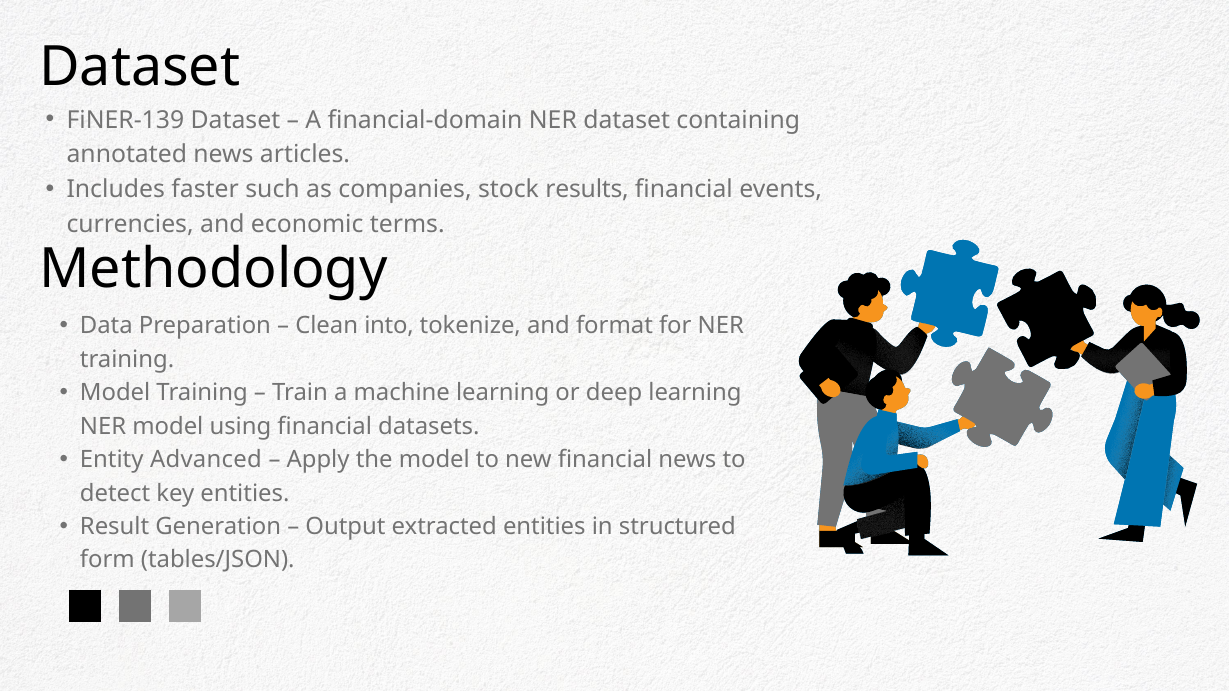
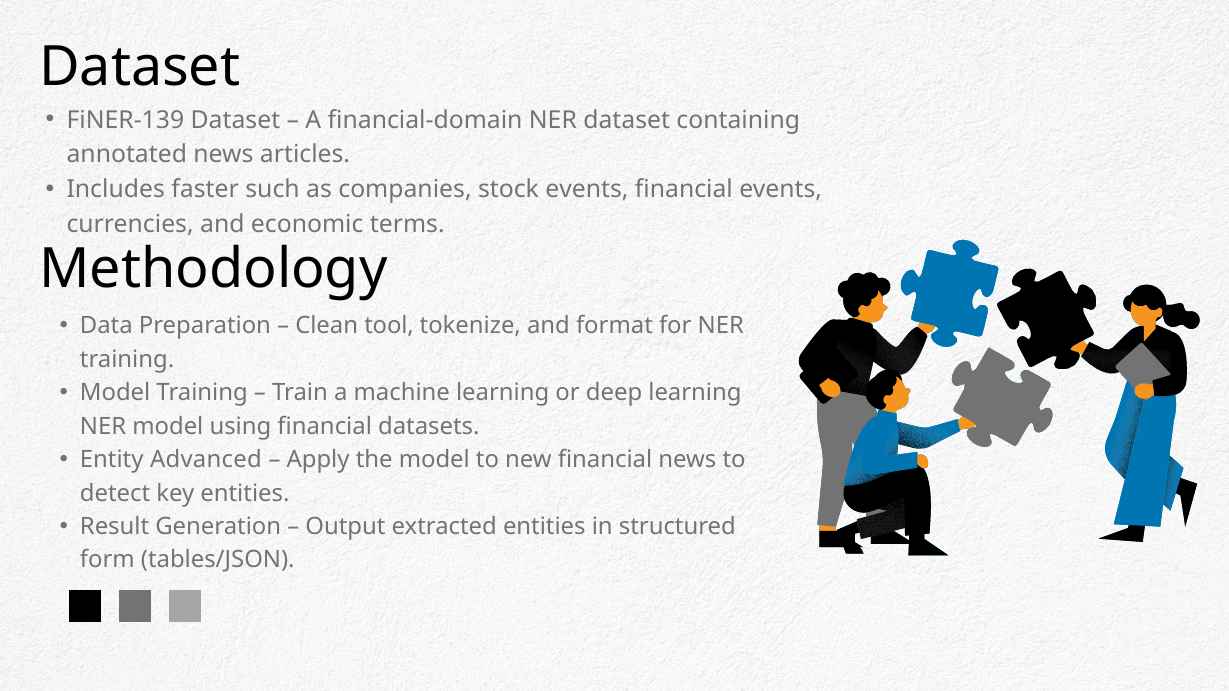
stock results: results -> events
into: into -> tool
